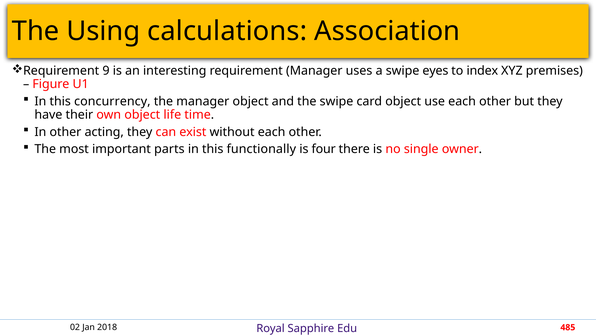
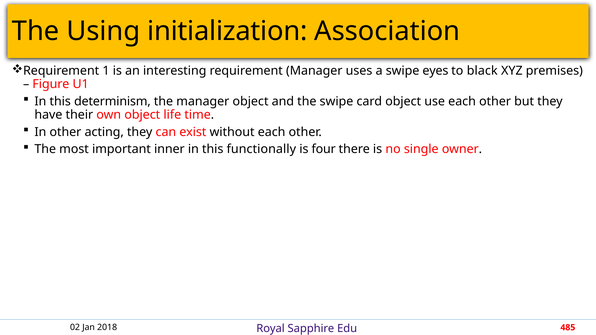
calculations: calculations -> initialization
9: 9 -> 1
index: index -> black
concurrency: concurrency -> determinism
parts: parts -> inner
